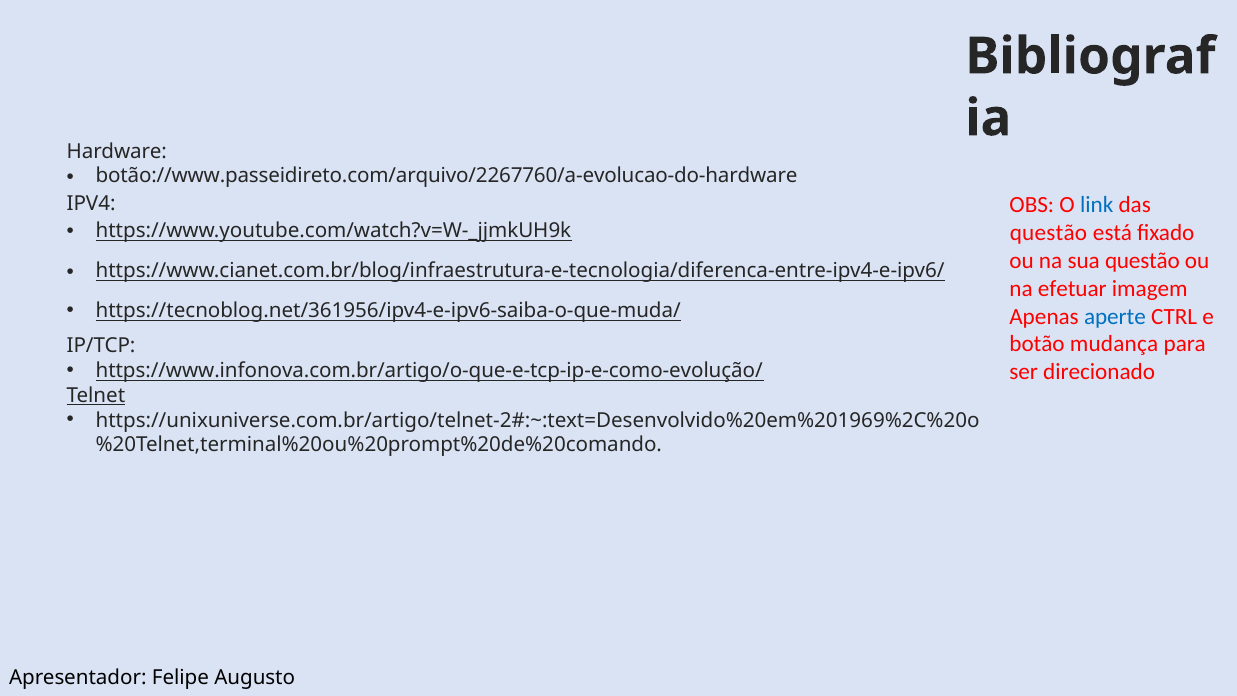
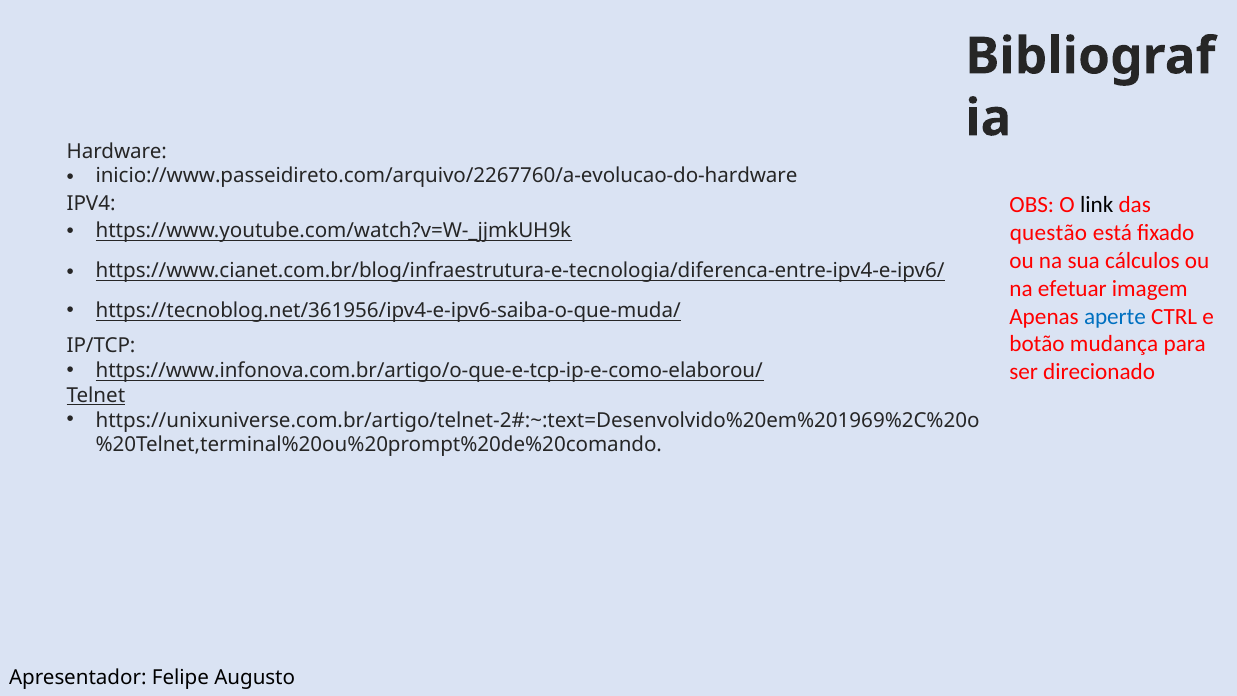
botão://www.passeidireto.com/arquivo/2267760/a-evolucao-do-hardware: botão://www.passeidireto.com/arquivo/2267760/a-evolucao-do-hardware -> inicio://www.passeidireto.com/arquivo/2267760/a-evolucao-do-hardware
link colour: blue -> black
sua questão: questão -> cálculos
https://www.infonova.com.br/artigo/o-que-e-tcp-ip-e-como-evolução/: https://www.infonova.com.br/artigo/o-que-e-tcp-ip-e-como-evolução/ -> https://www.infonova.com.br/artigo/o-que-e-tcp-ip-e-como-elaborou/
